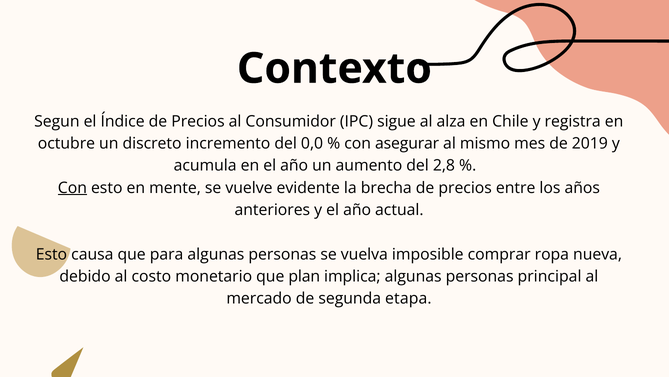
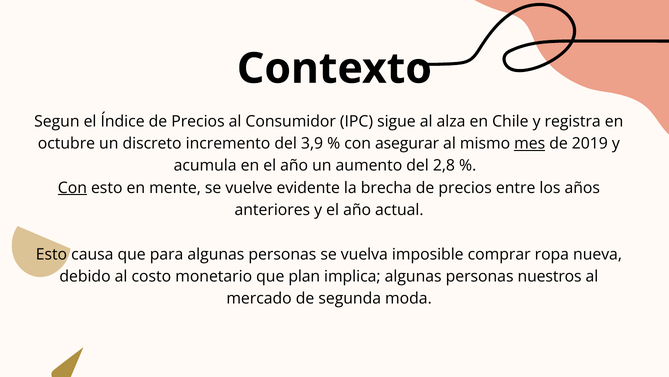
0,0: 0,0 -> 3,9
mes underline: none -> present
principal: principal -> nuestros
etapa: etapa -> moda
